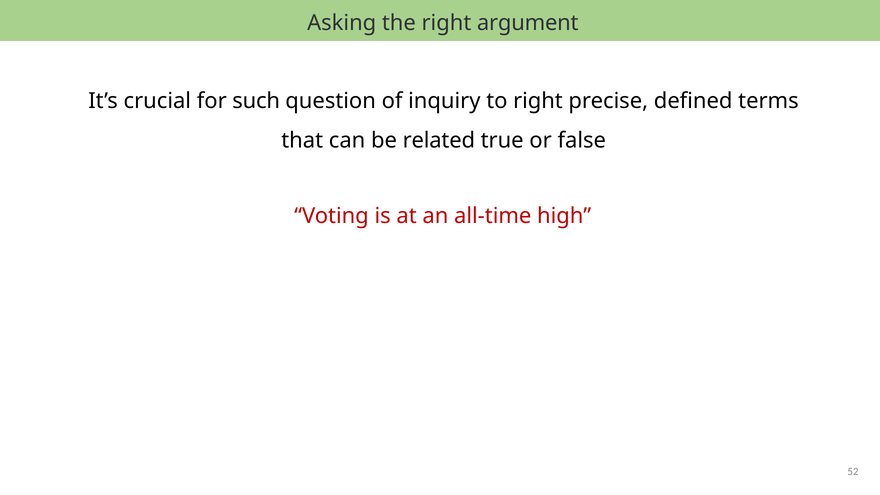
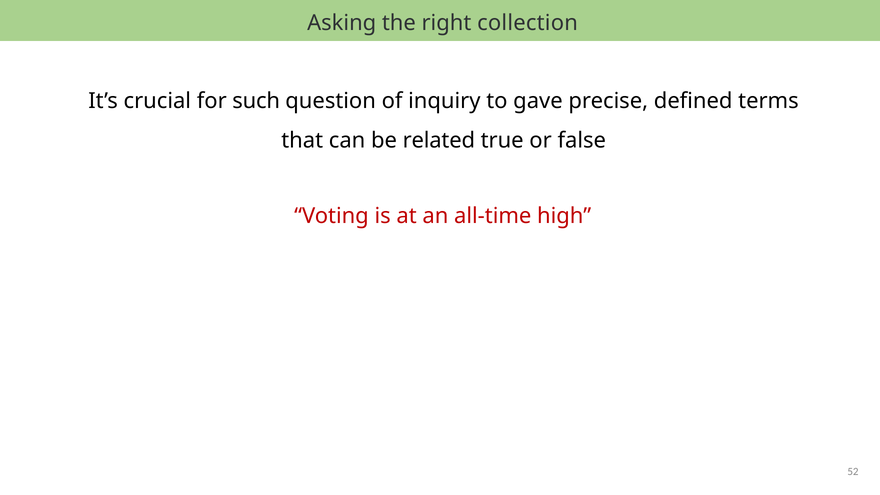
argument: argument -> collection
to right: right -> gave
